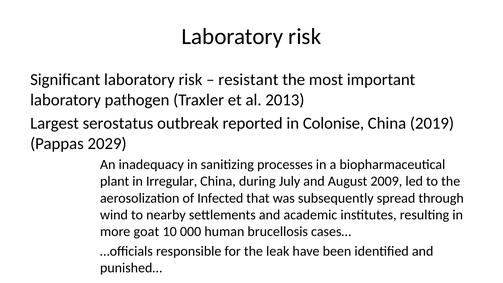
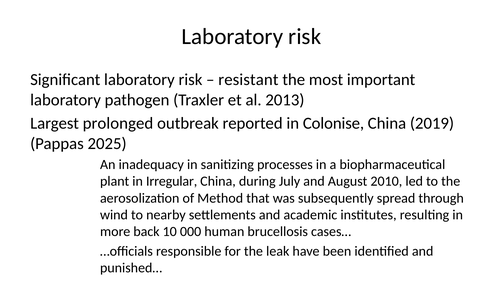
serostatus: serostatus -> prolonged
2029: 2029 -> 2025
2009: 2009 -> 2010
Infected: Infected -> Method
goat: goat -> back
